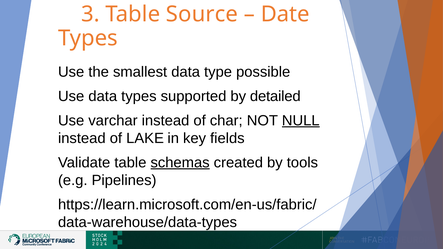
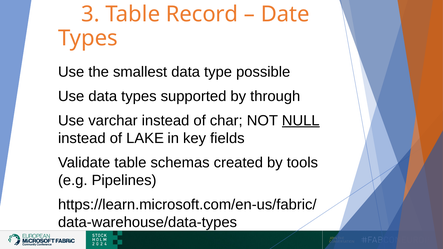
Source: Source -> Record
detailed: detailed -> through
schemas underline: present -> none
